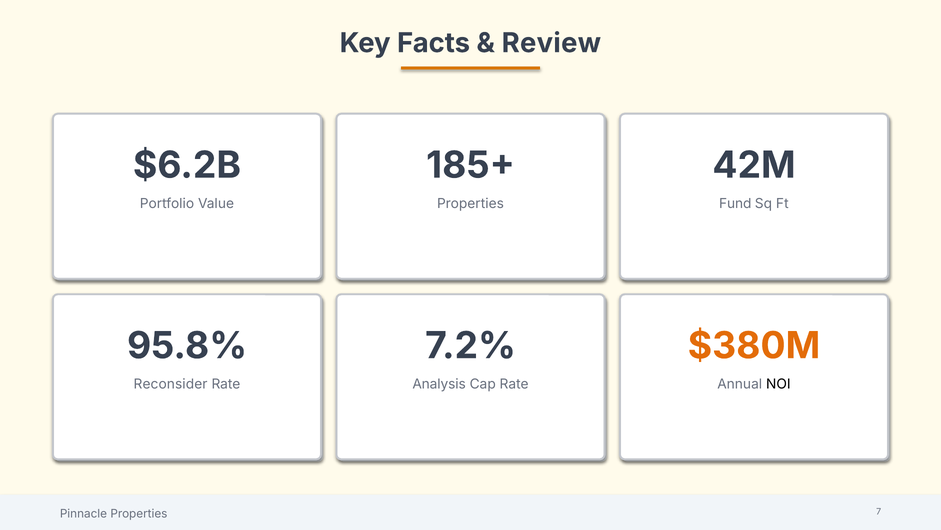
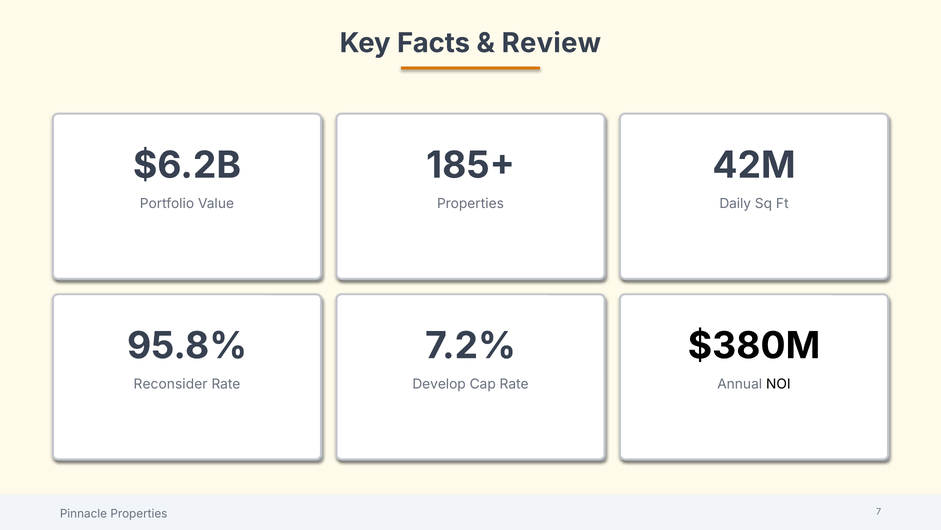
Fund: Fund -> Daily
$380M colour: orange -> black
Analysis: Analysis -> Develop
